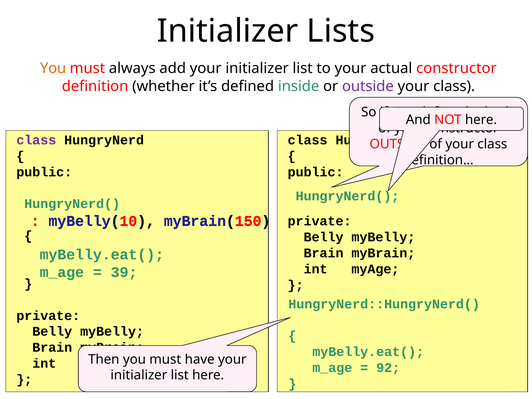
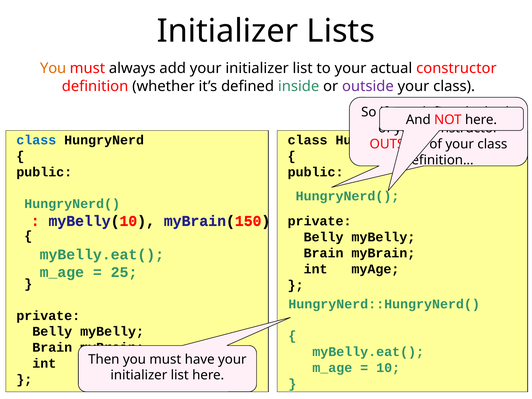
class at (36, 140) colour: purple -> blue
39: 39 -> 25
92: 92 -> 10
